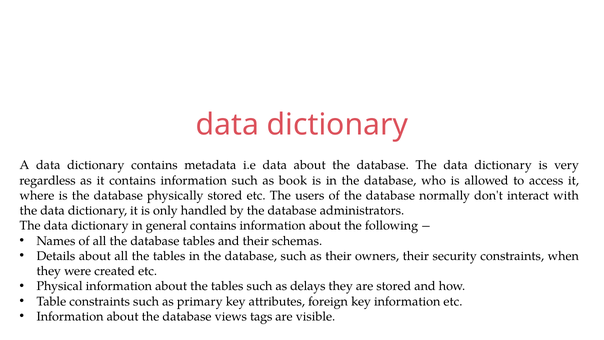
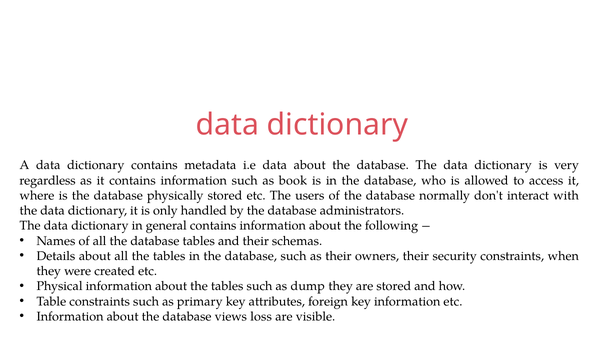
delays: delays -> dump
tags: tags -> loss
